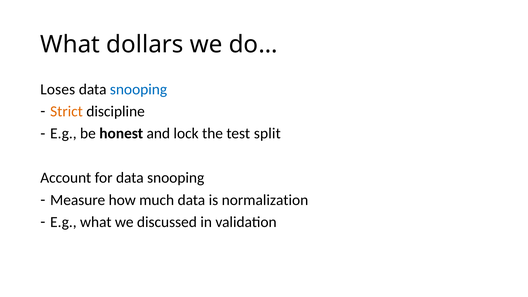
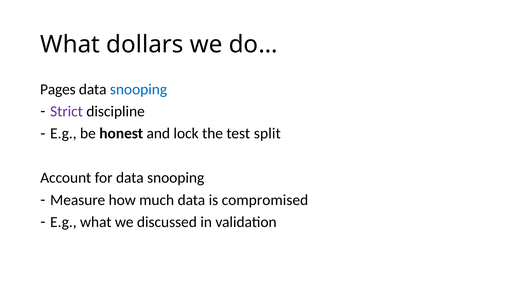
Loses: Loses -> Pages
Strict colour: orange -> purple
normalization: normalization -> compromised
